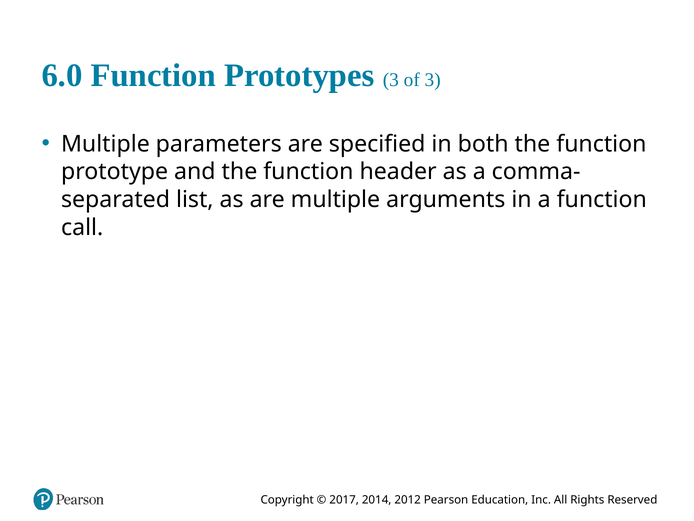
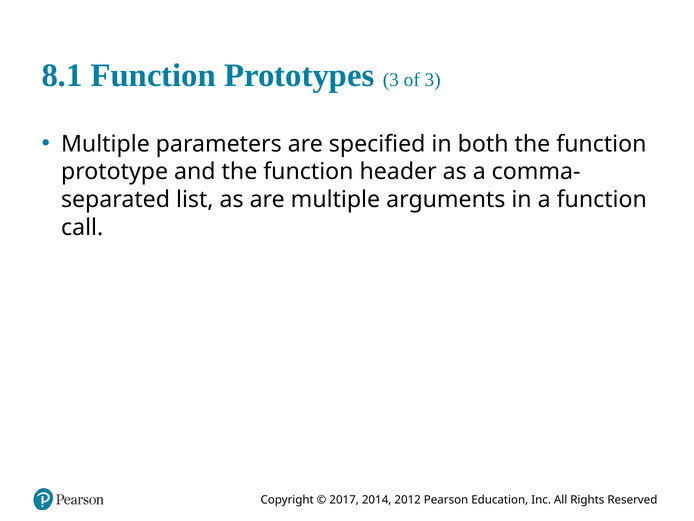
6.0: 6.0 -> 8.1
